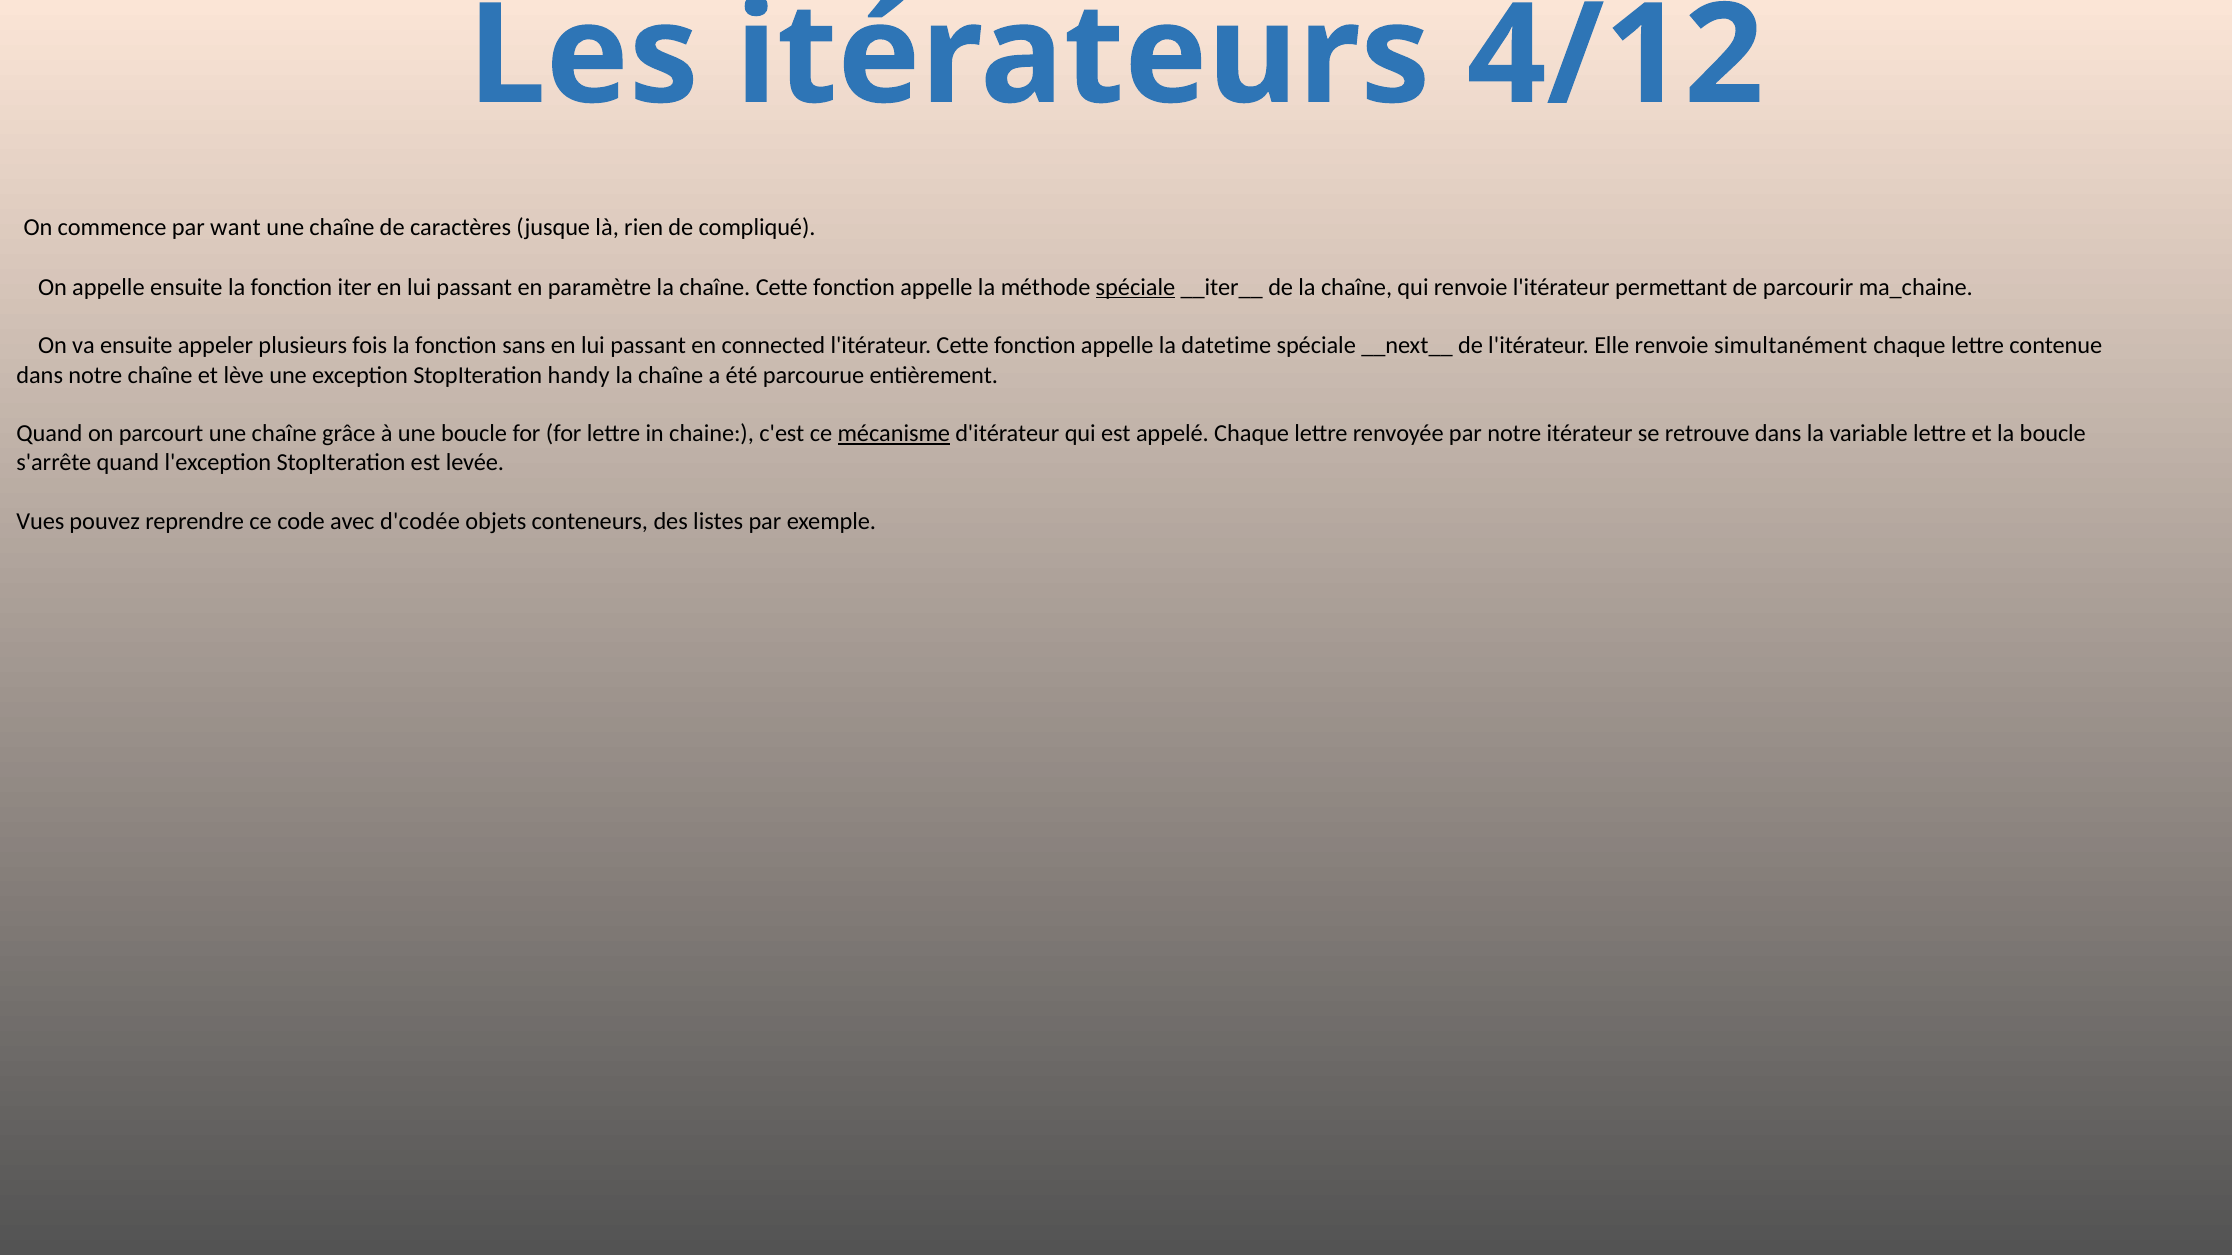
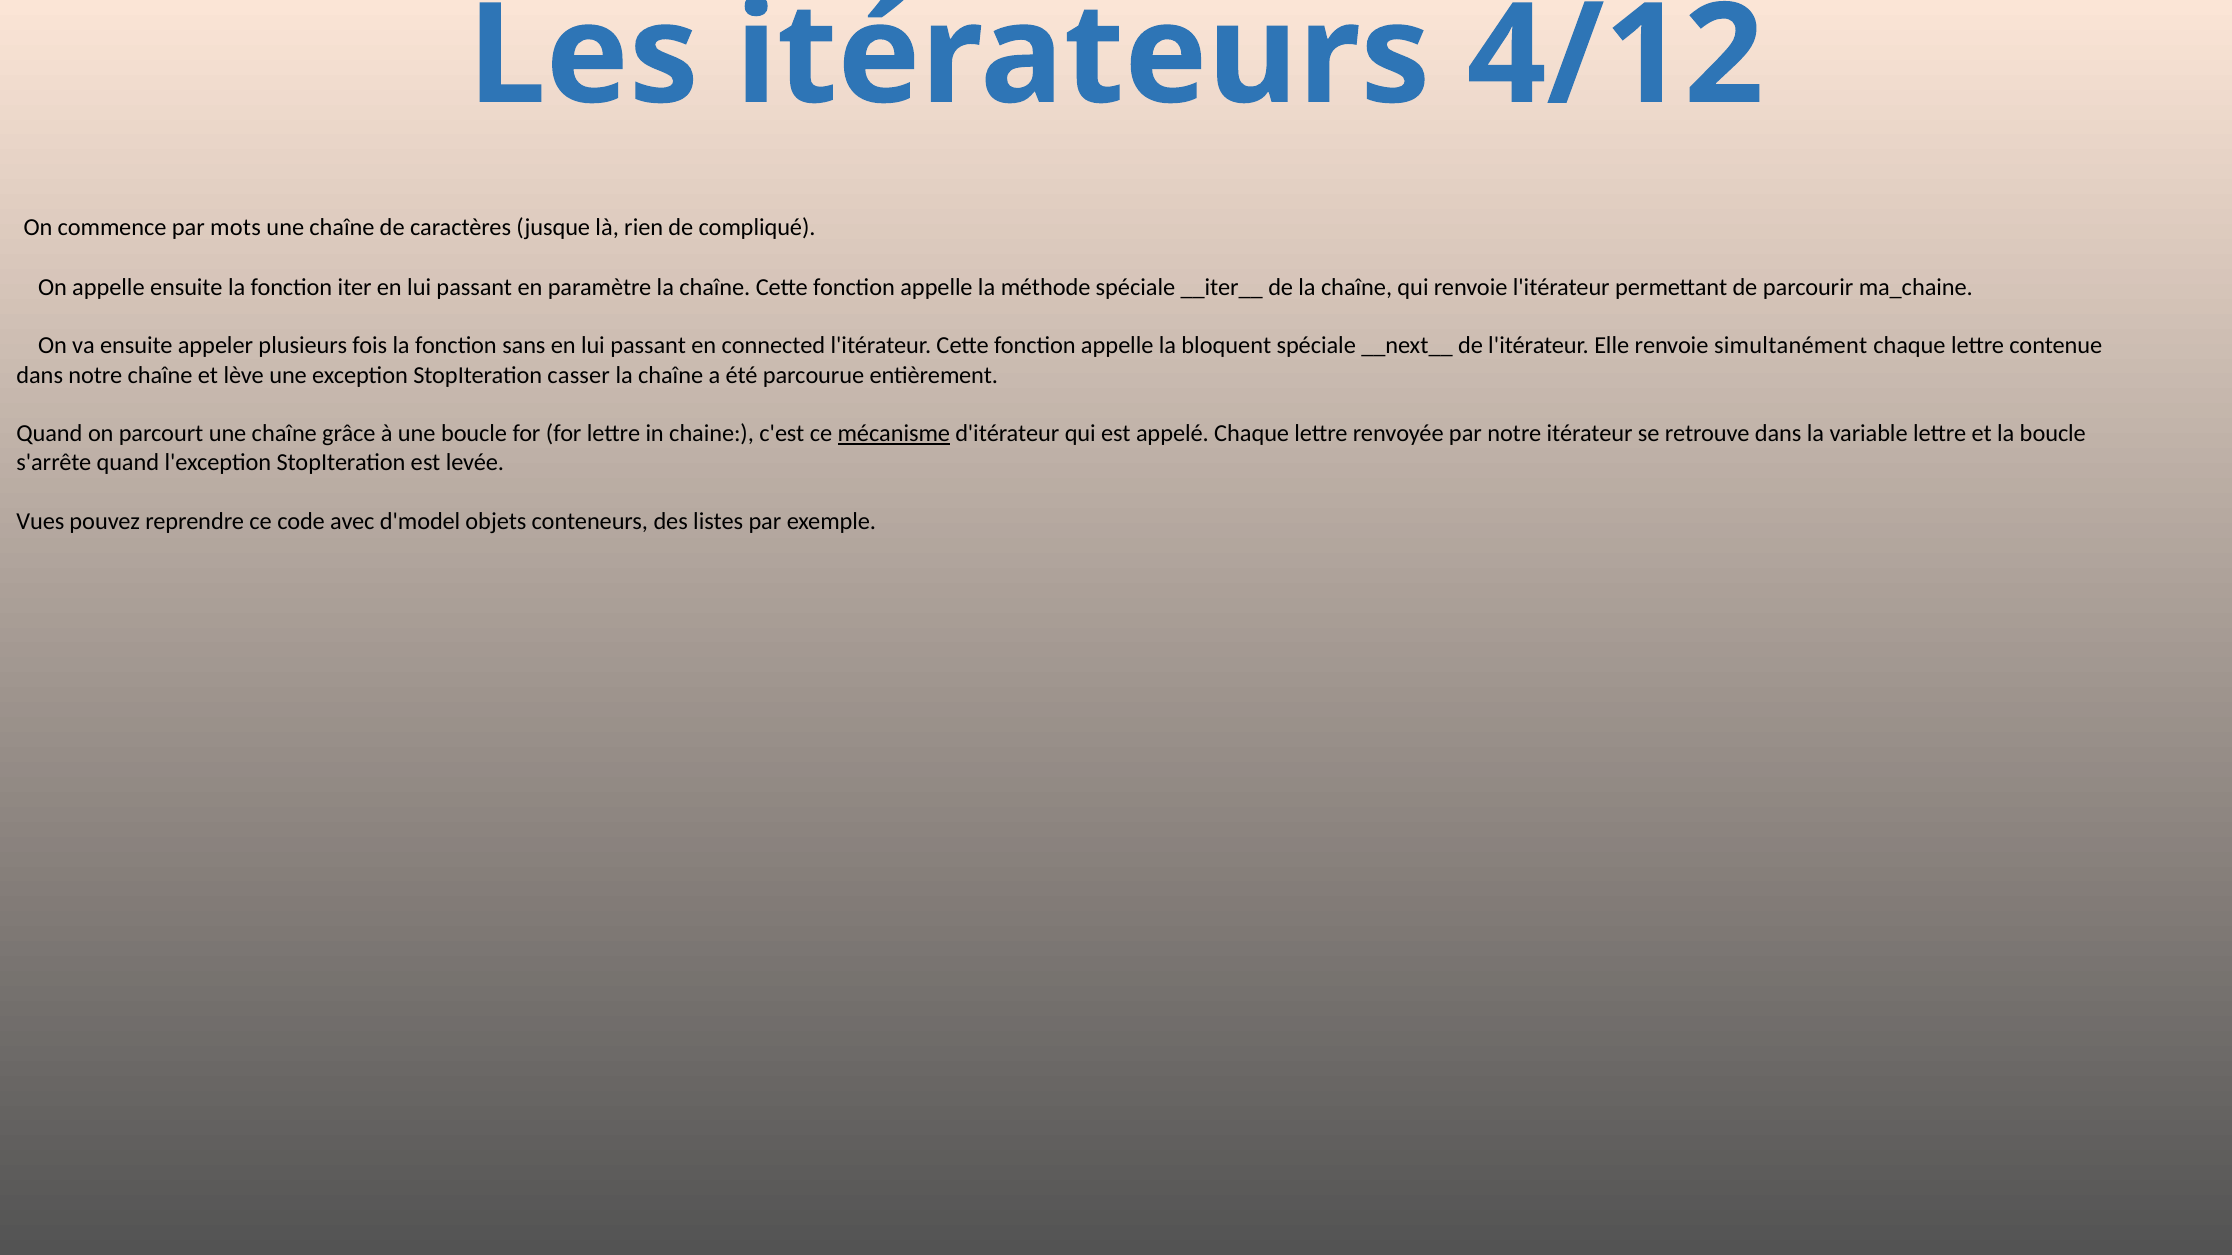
want: want -> mots
spéciale at (1135, 287) underline: present -> none
datetime: datetime -> bloquent
handy: handy -> casser
d'codée: d'codée -> d'model
